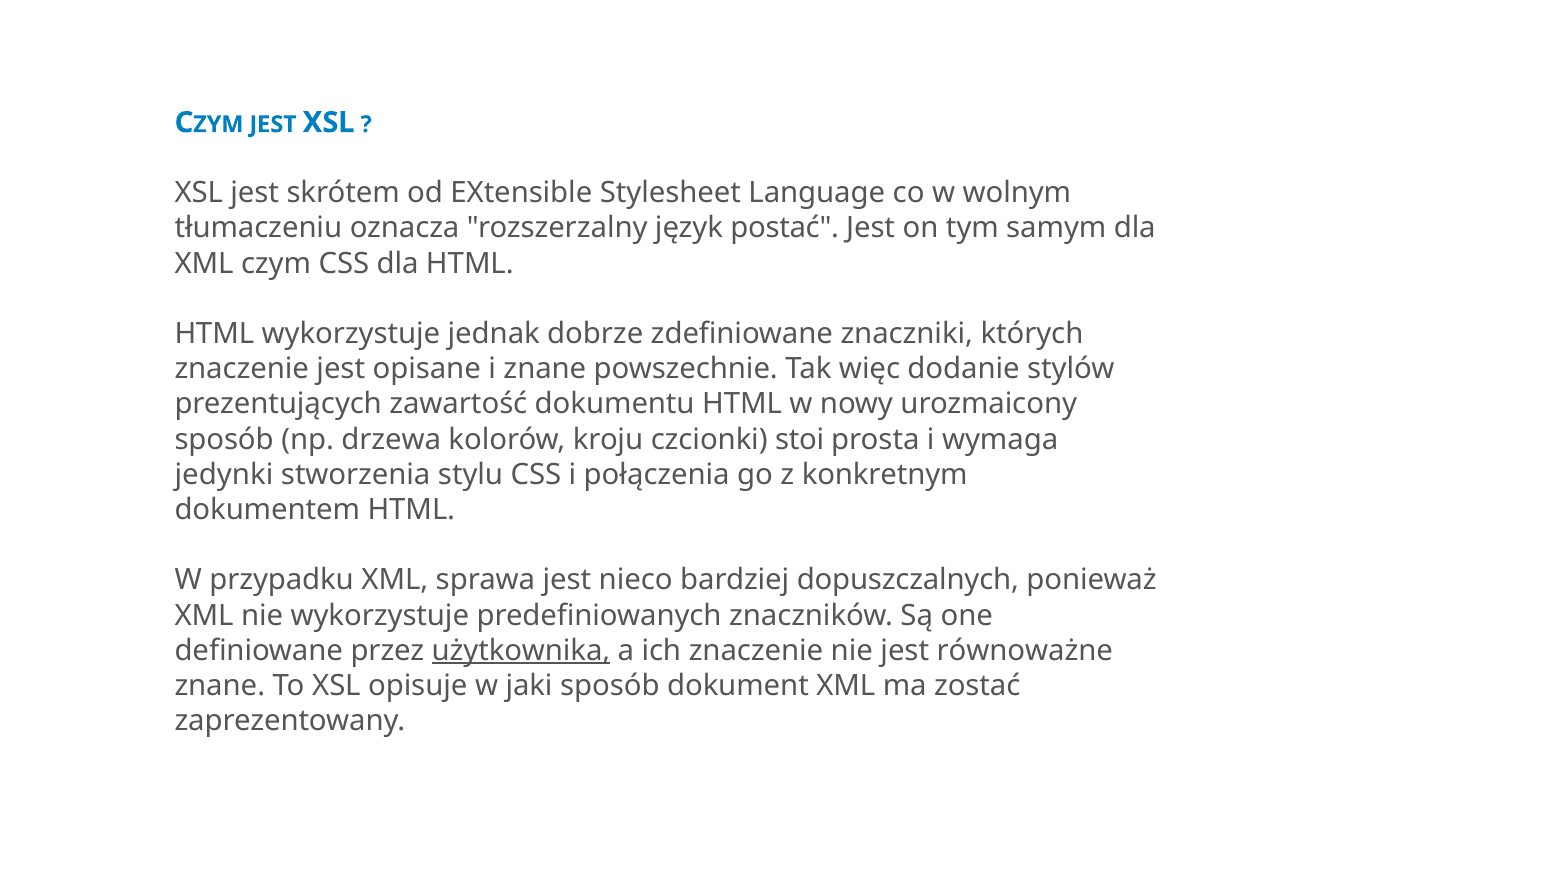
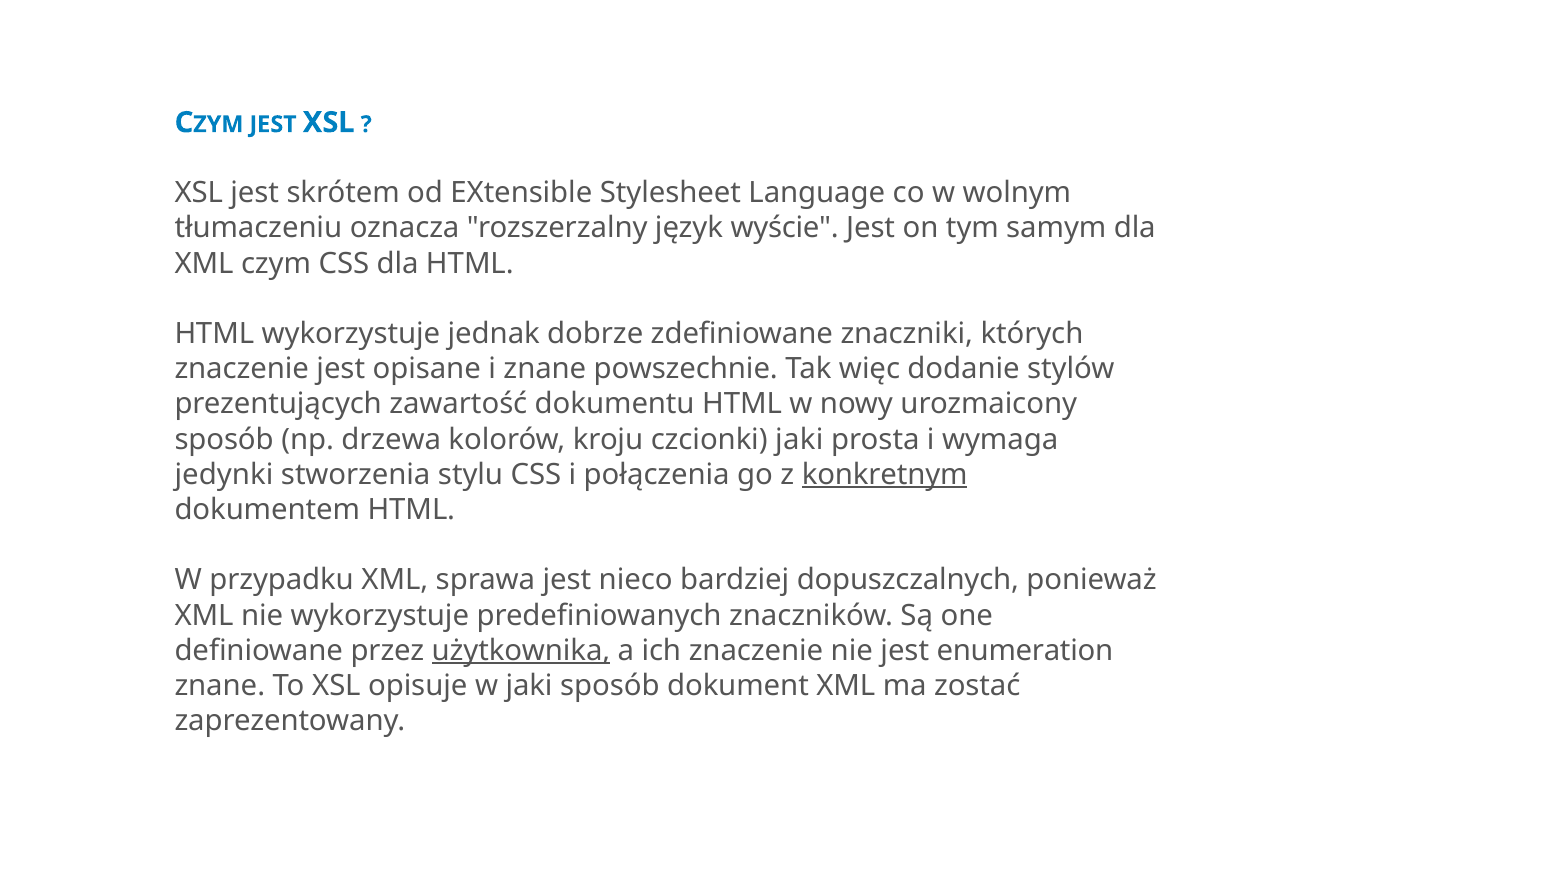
postać: postać -> wyście
czcionki stoi: stoi -> jaki
konkretnym underline: none -> present
równoważne: równoważne -> enumeration
